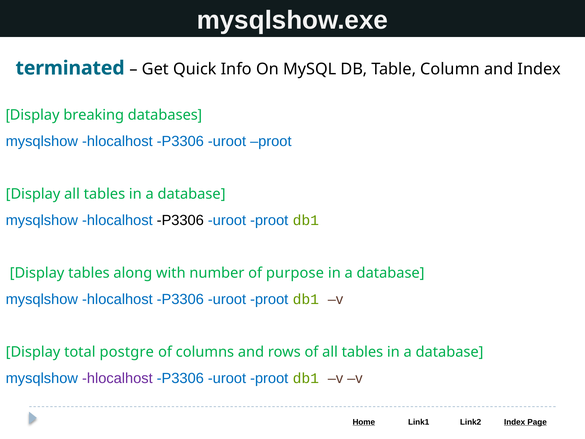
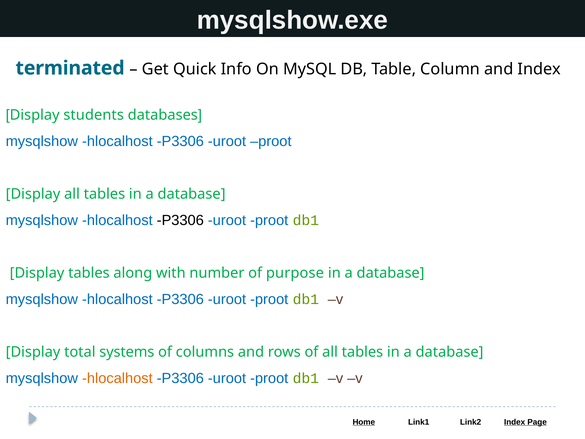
breaking: breaking -> students
postgre: postgre -> systems
hlocalhost at (117, 378) colour: purple -> orange
